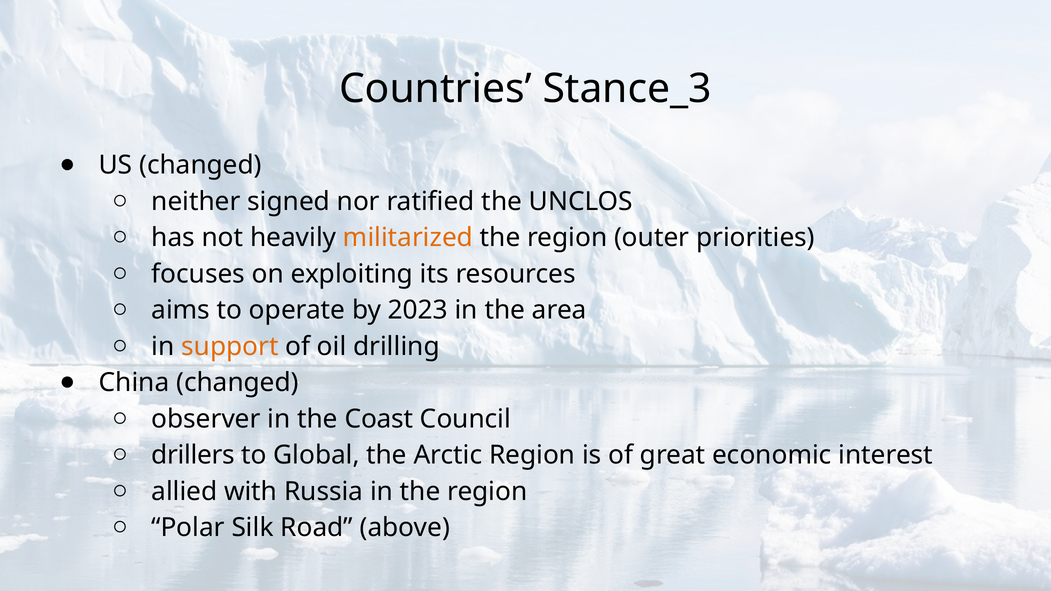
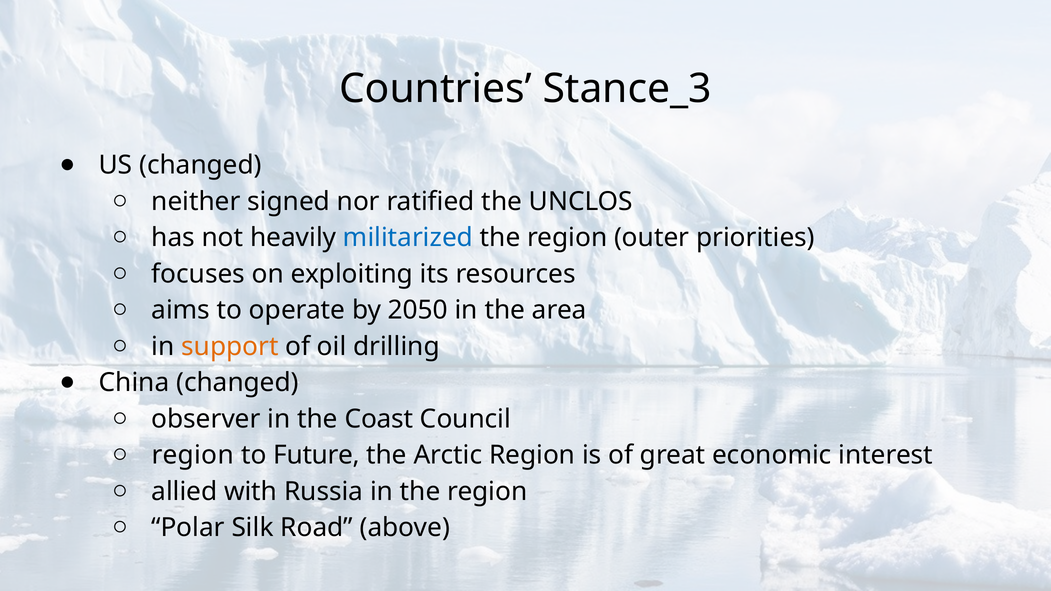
militarized colour: orange -> blue
2023: 2023 -> 2050
drillers at (193, 455): drillers -> region
Global: Global -> Future
